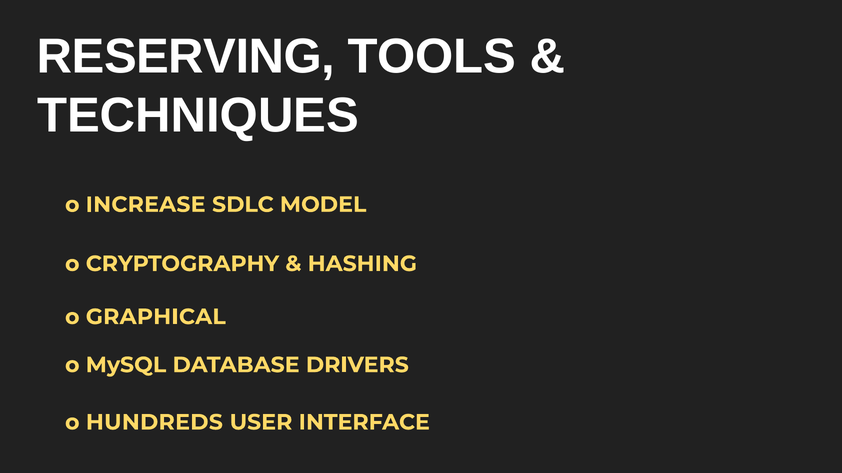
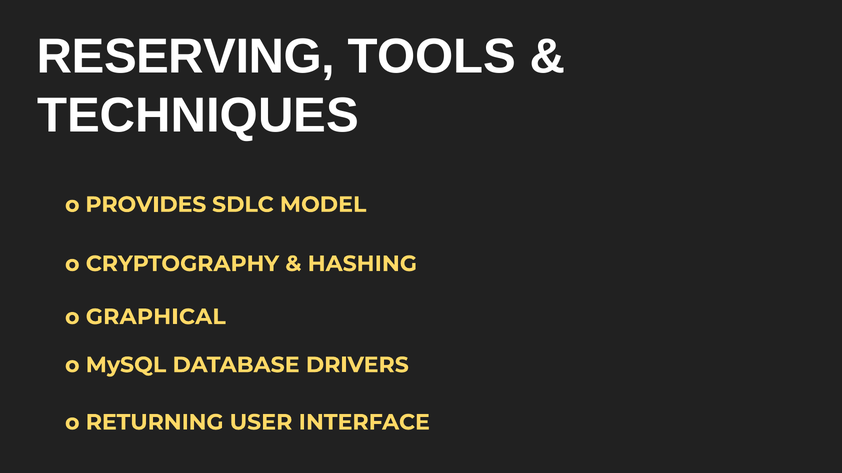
INCREASE: INCREASE -> PROVIDES
HUNDREDS: HUNDREDS -> RETURNING
